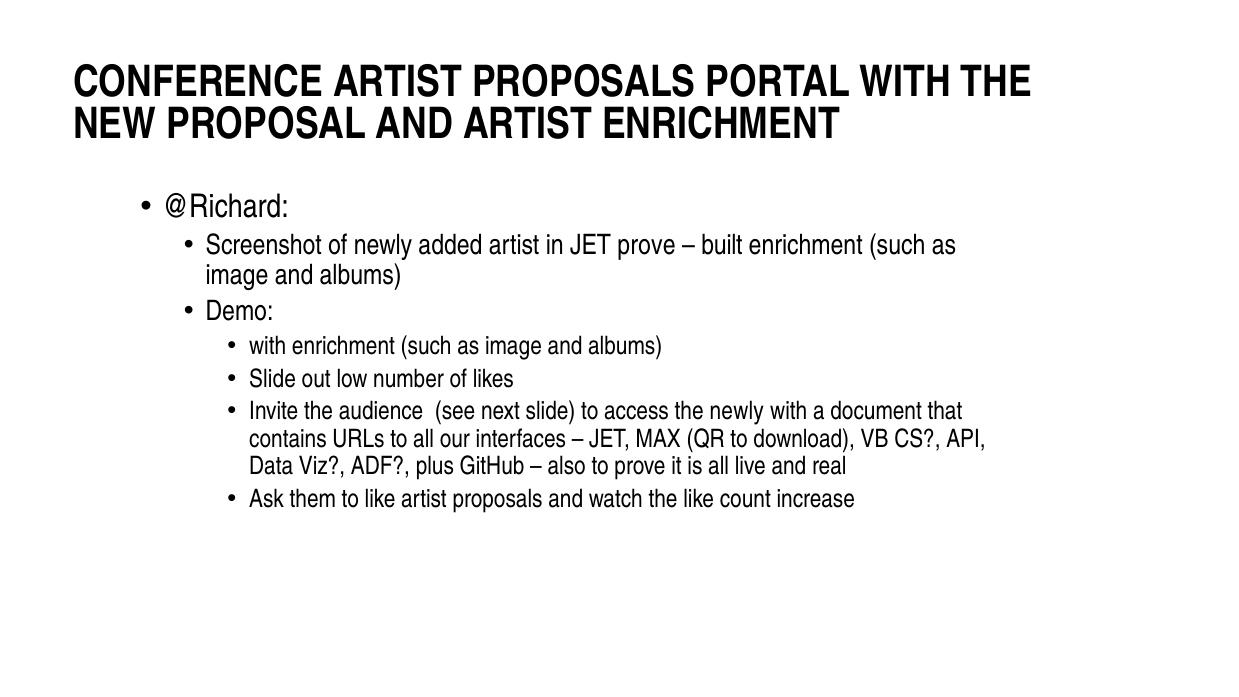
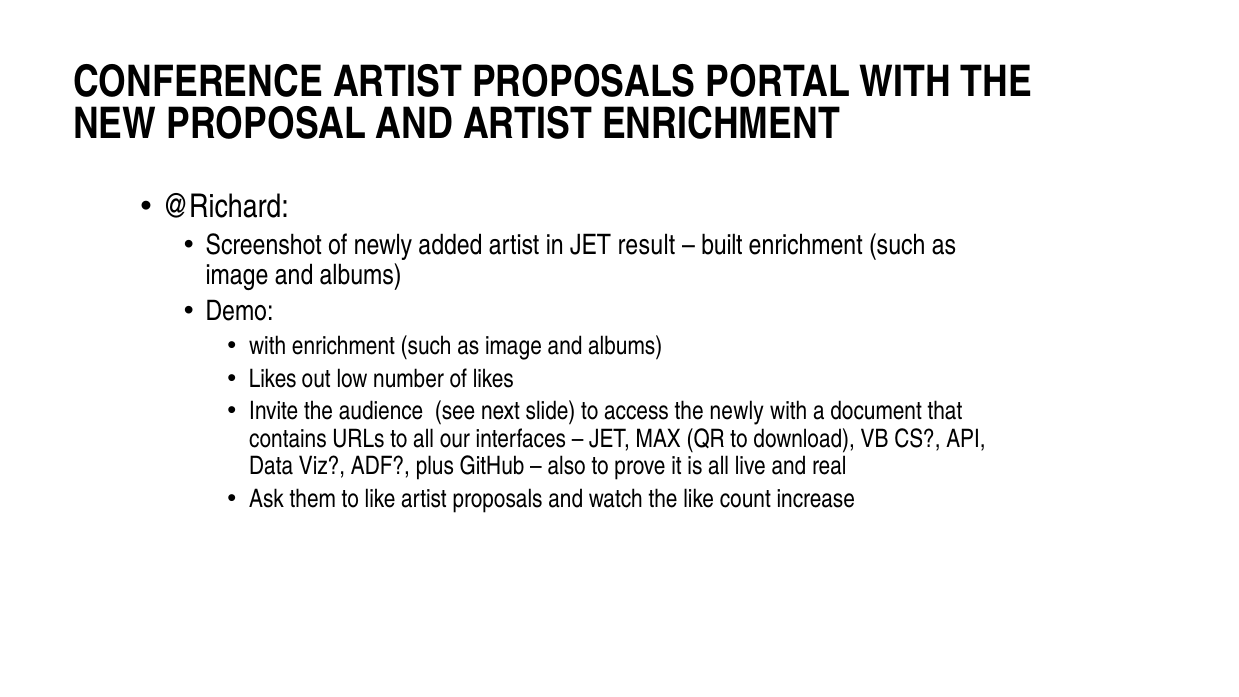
JET prove: prove -> result
Slide at (273, 379): Slide -> Likes
